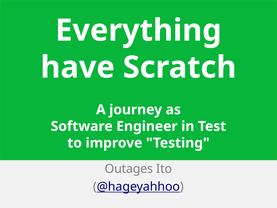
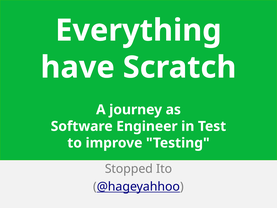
Outages: Outages -> Stopped
